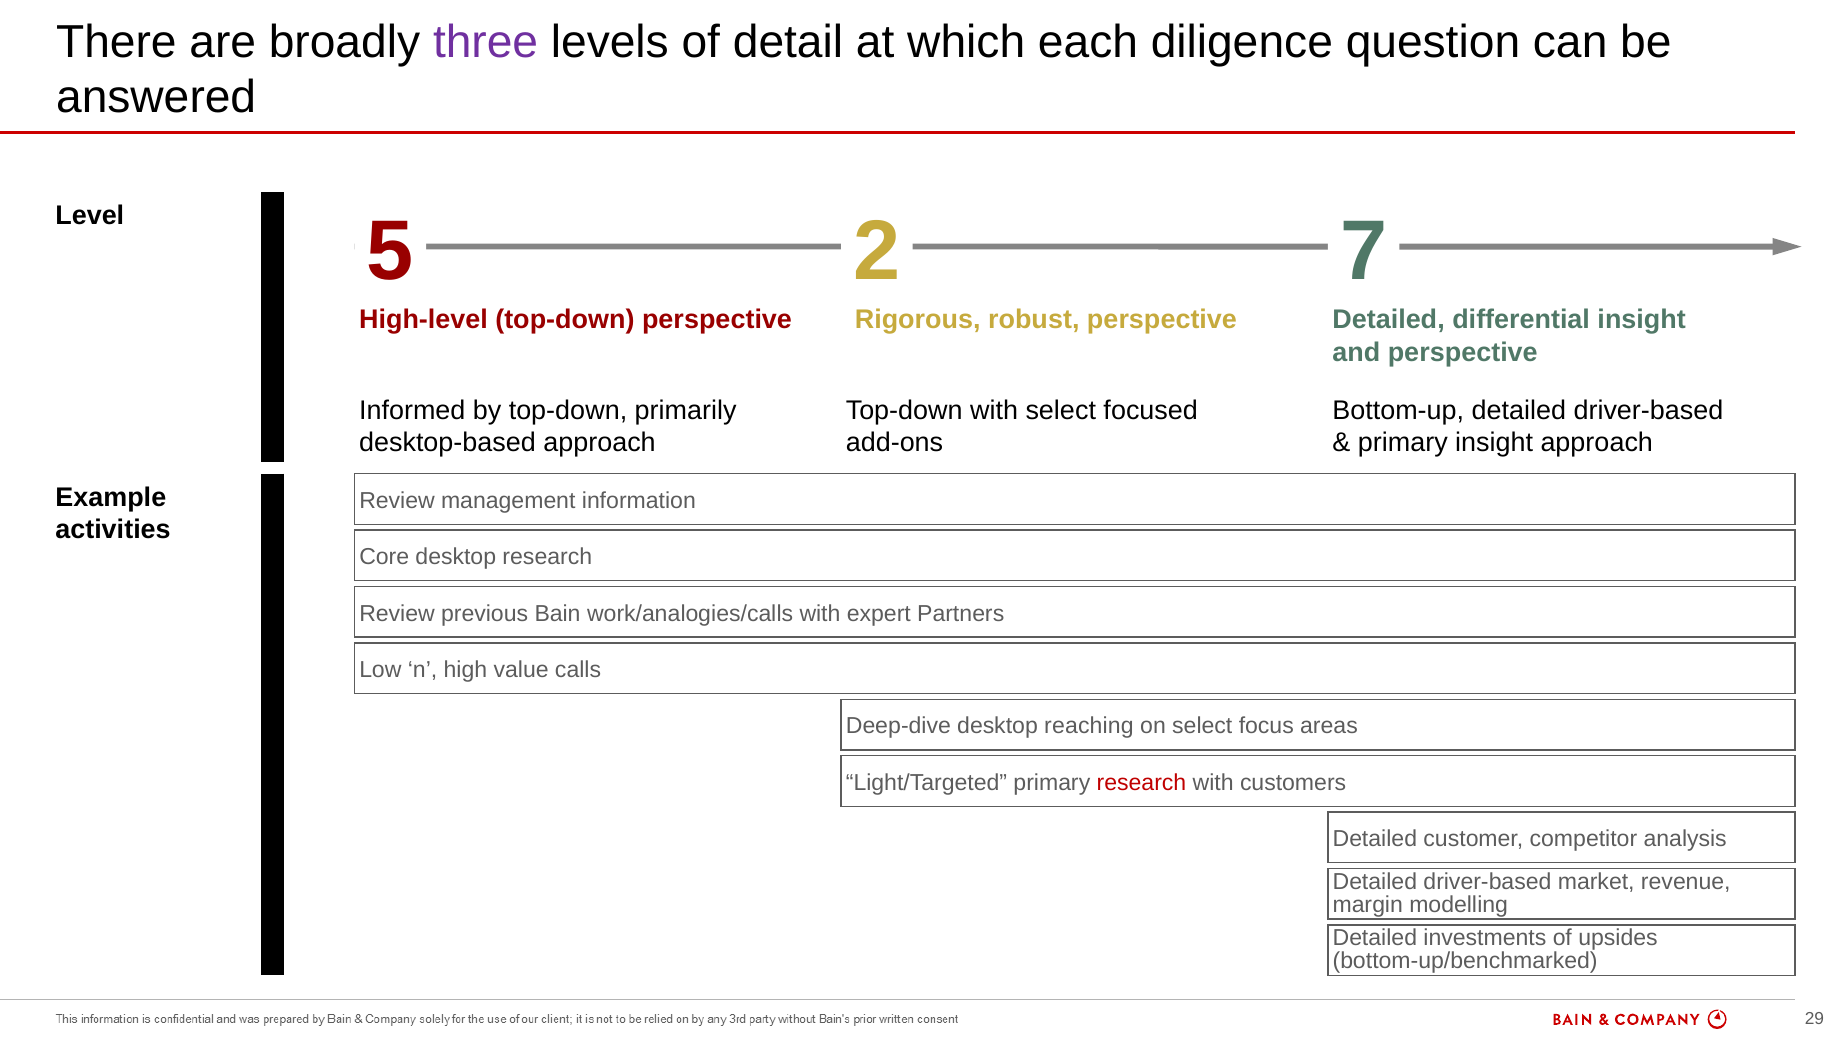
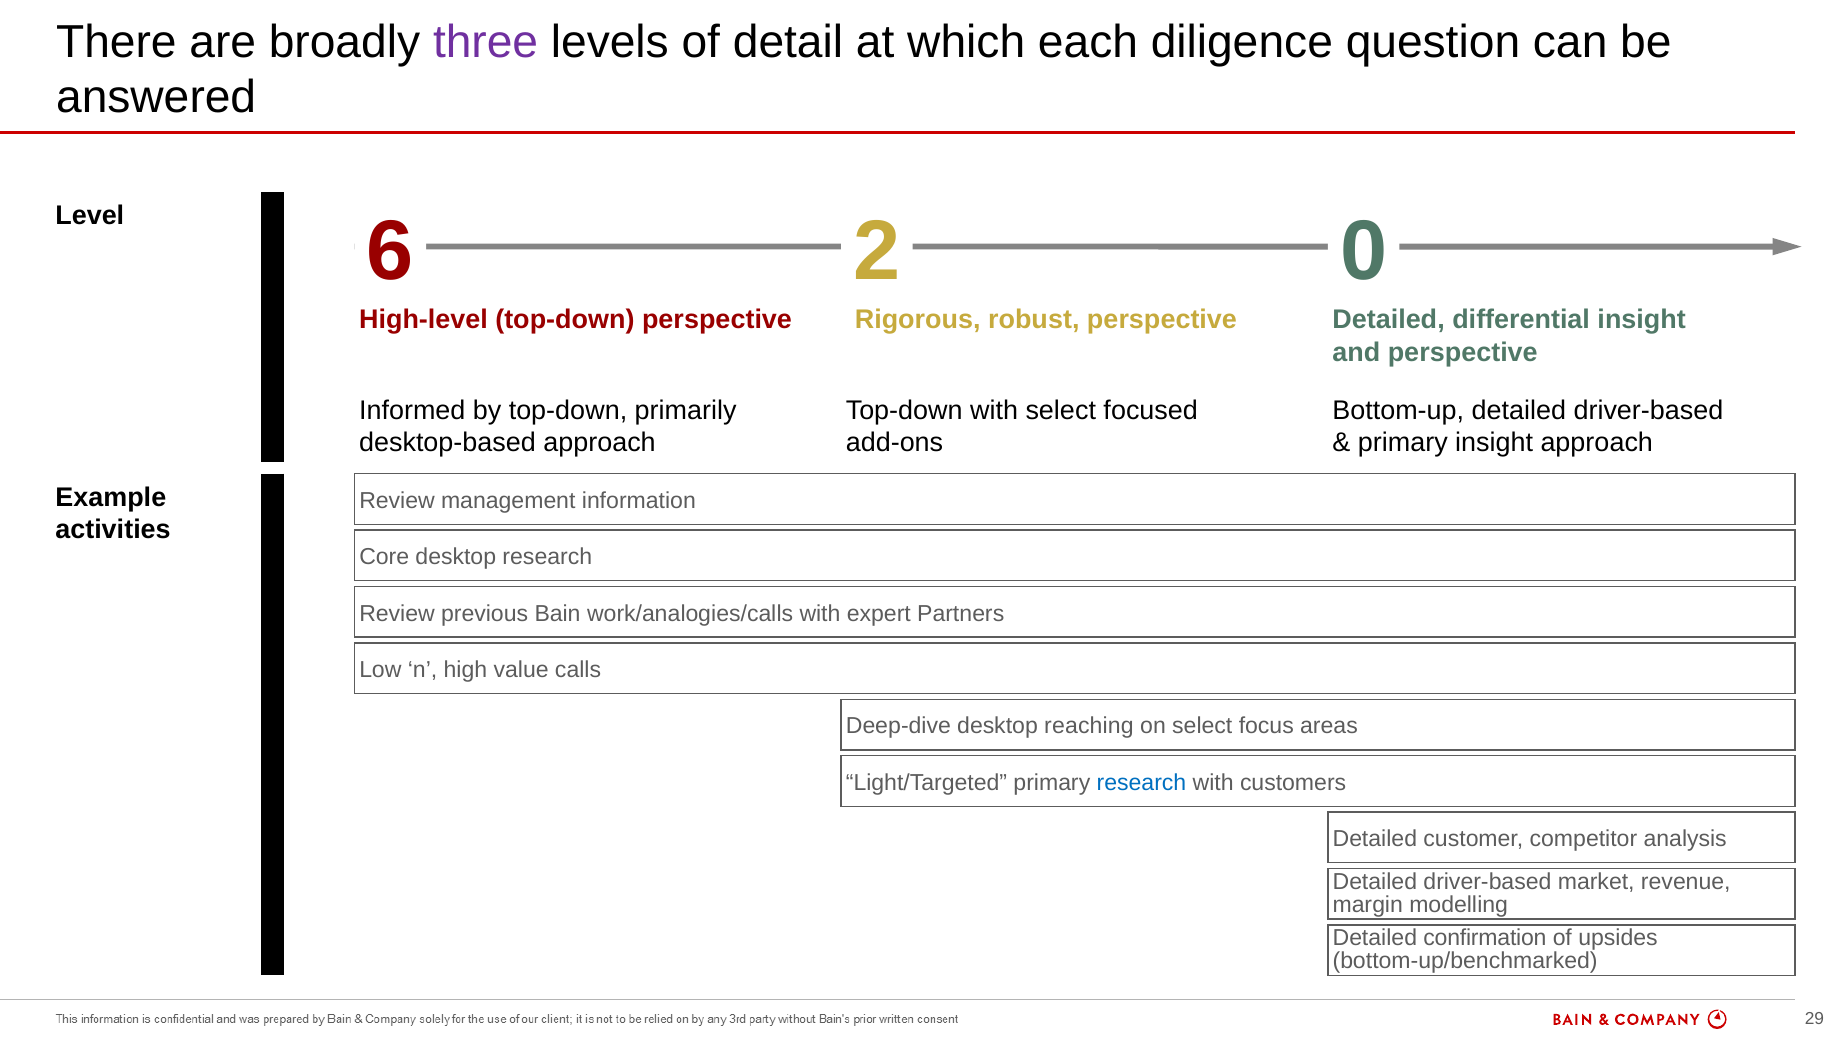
5: 5 -> 6
7: 7 -> 0
research at (1142, 782) colour: red -> blue
investments: investments -> confirmation
